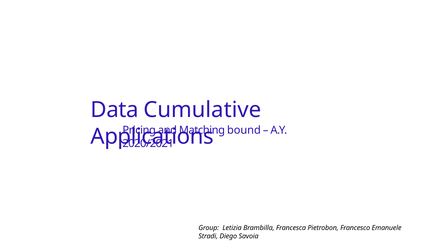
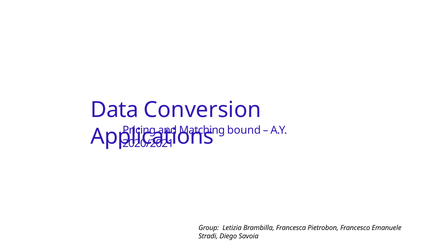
Cumulative: Cumulative -> Conversion
